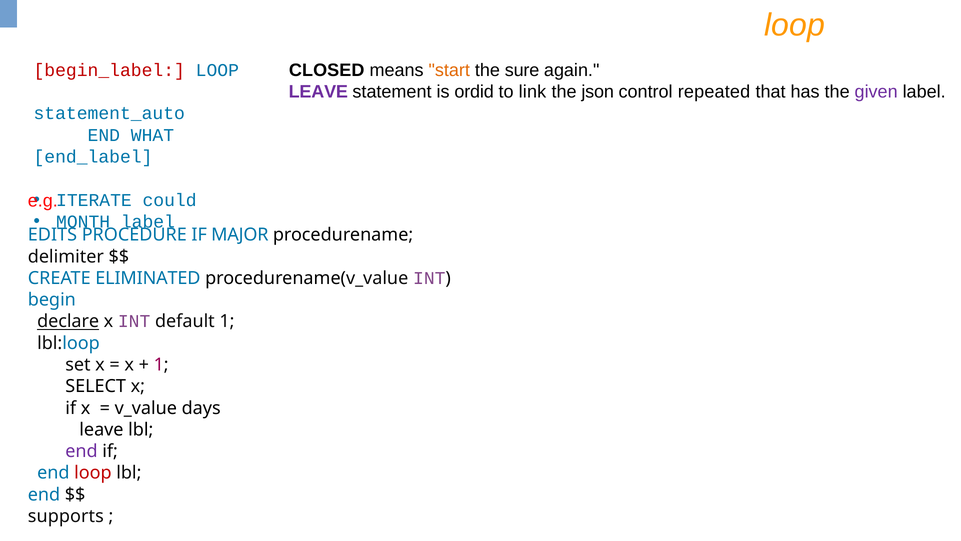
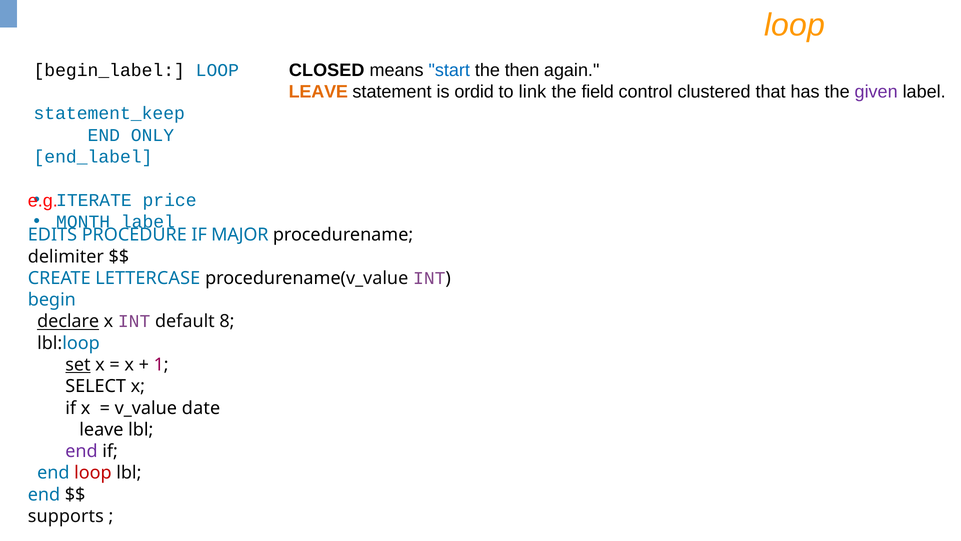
start colour: orange -> blue
sure: sure -> then
begin_label colour: red -> black
LEAVE at (318, 92) colour: purple -> orange
json: json -> field
repeated: repeated -> clustered
statement_auto: statement_auto -> statement_keep
WHAT: WHAT -> ONLY
could: could -> price
ELIMINATED: ELIMINATED -> LETTERCASE
default 1: 1 -> 8
set underline: none -> present
days: days -> date
